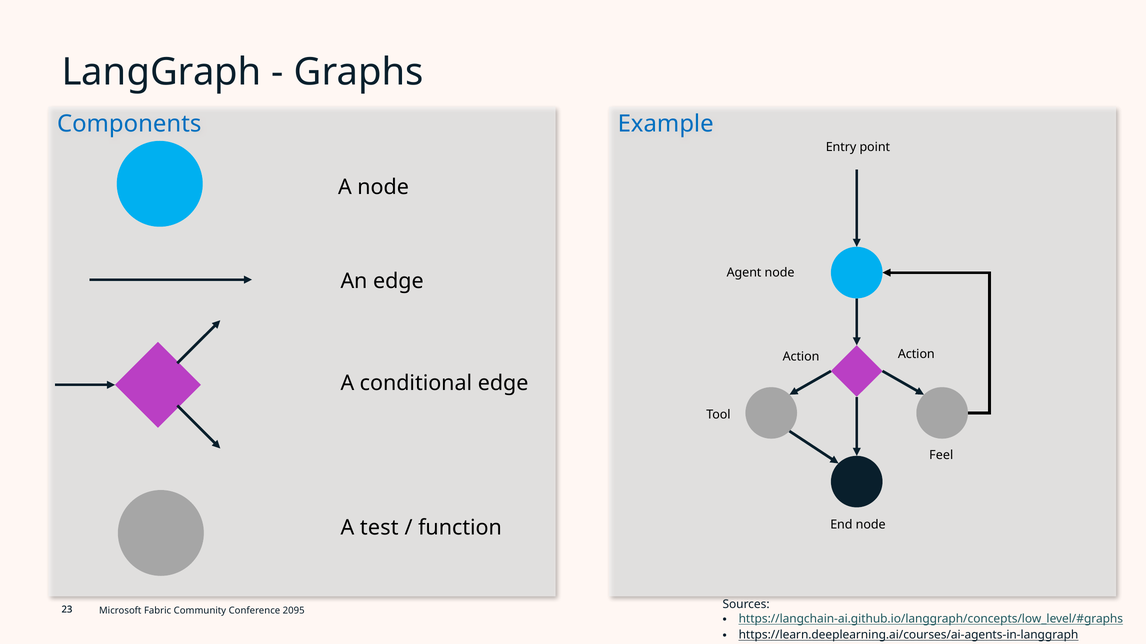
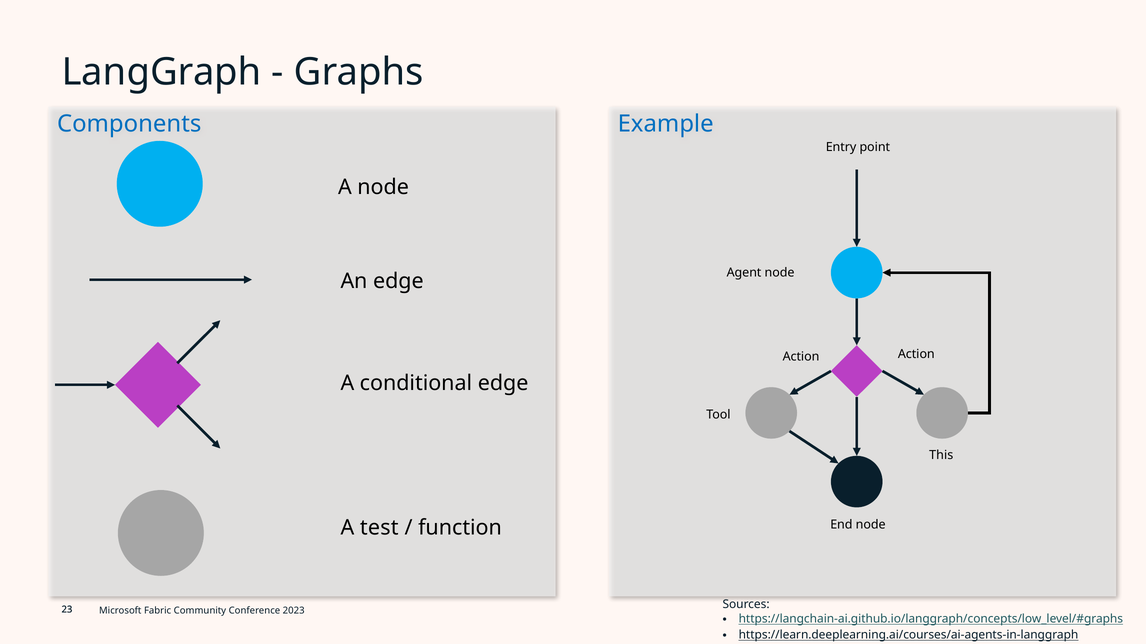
Feel: Feel -> This
2095: 2095 -> 2023
